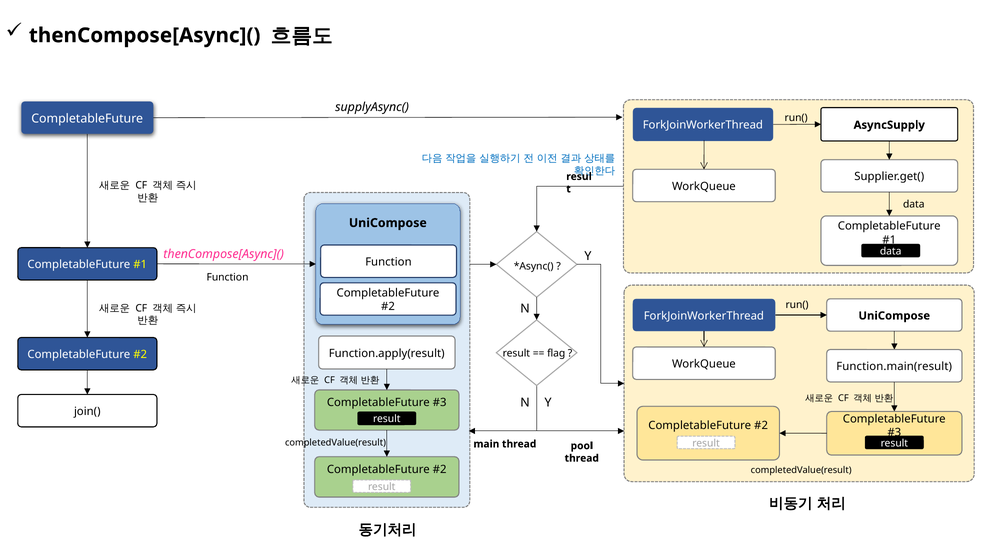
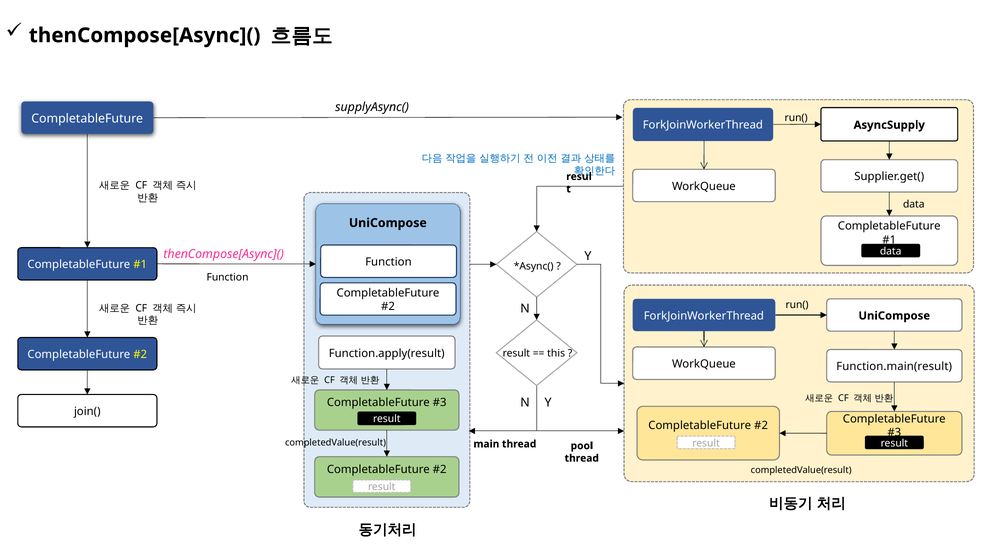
flag: flag -> this
